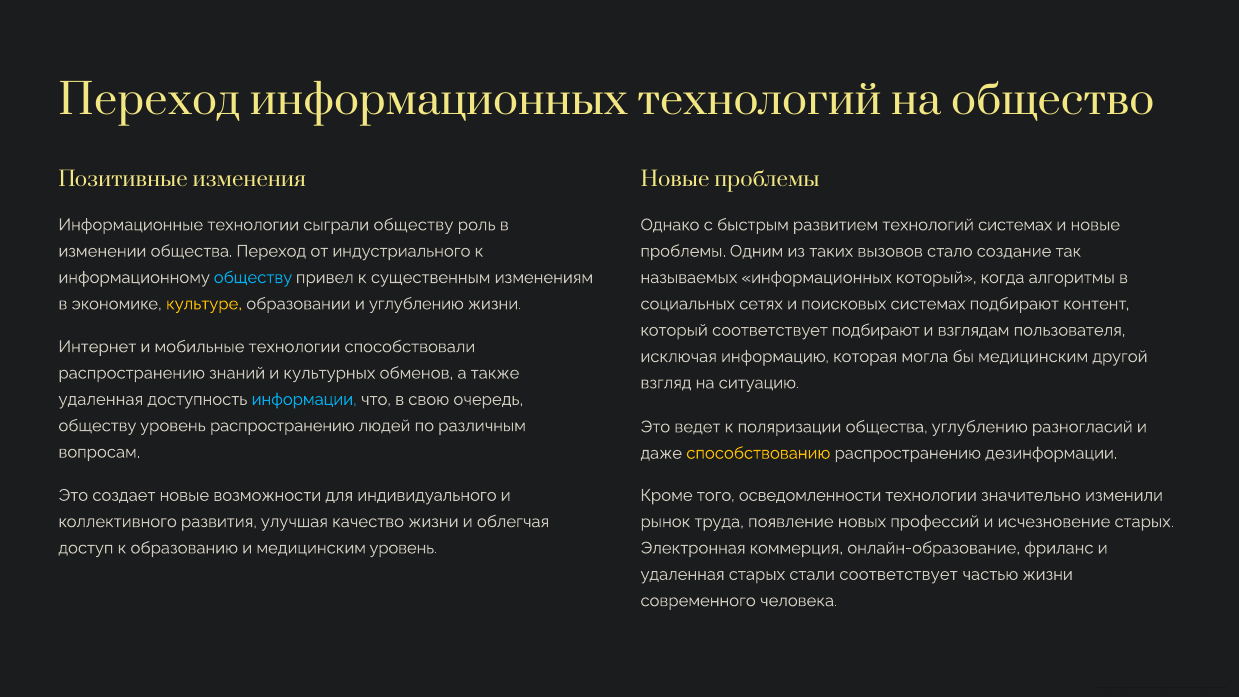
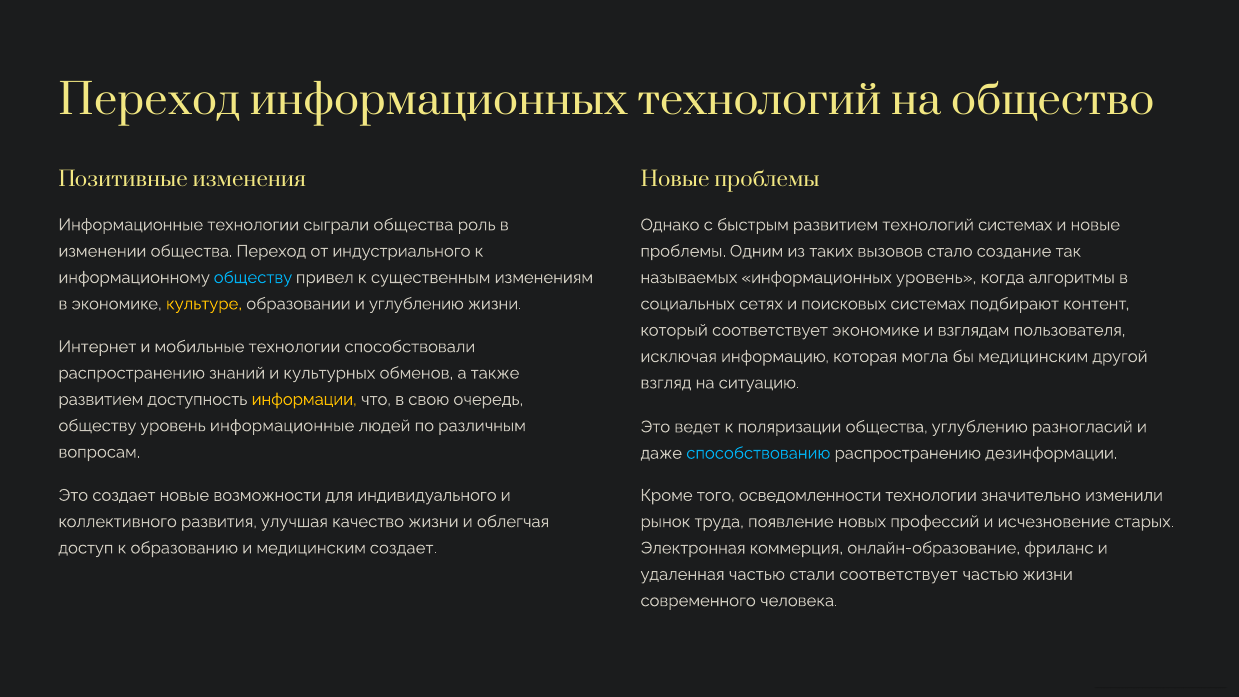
сыграли обществу: обществу -> общества
информационных который: который -> уровень
соответствует подбирают: подбирают -> экономике
удаленная at (101, 399): удаленная -> развитием
информации colour: light blue -> yellow
уровень распространению: распространению -> информационные
способствованию colour: yellow -> light blue
медицинским уровень: уровень -> создает
удаленная старых: старых -> частью
